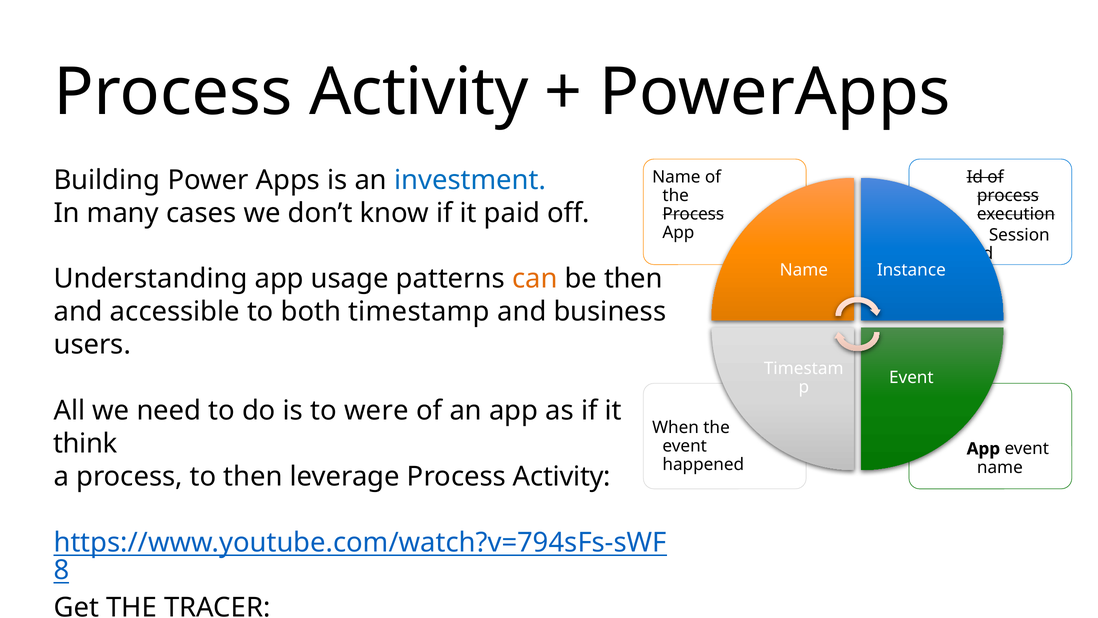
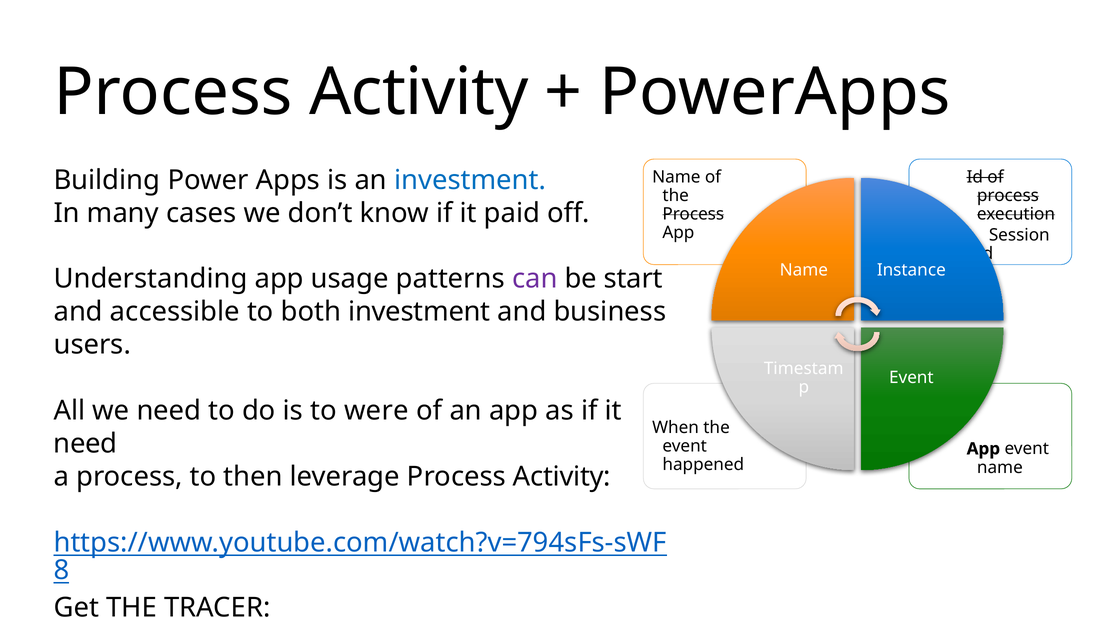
can colour: orange -> purple
be then: then -> start
both timestamp: timestamp -> investment
think at (85, 443): think -> need
